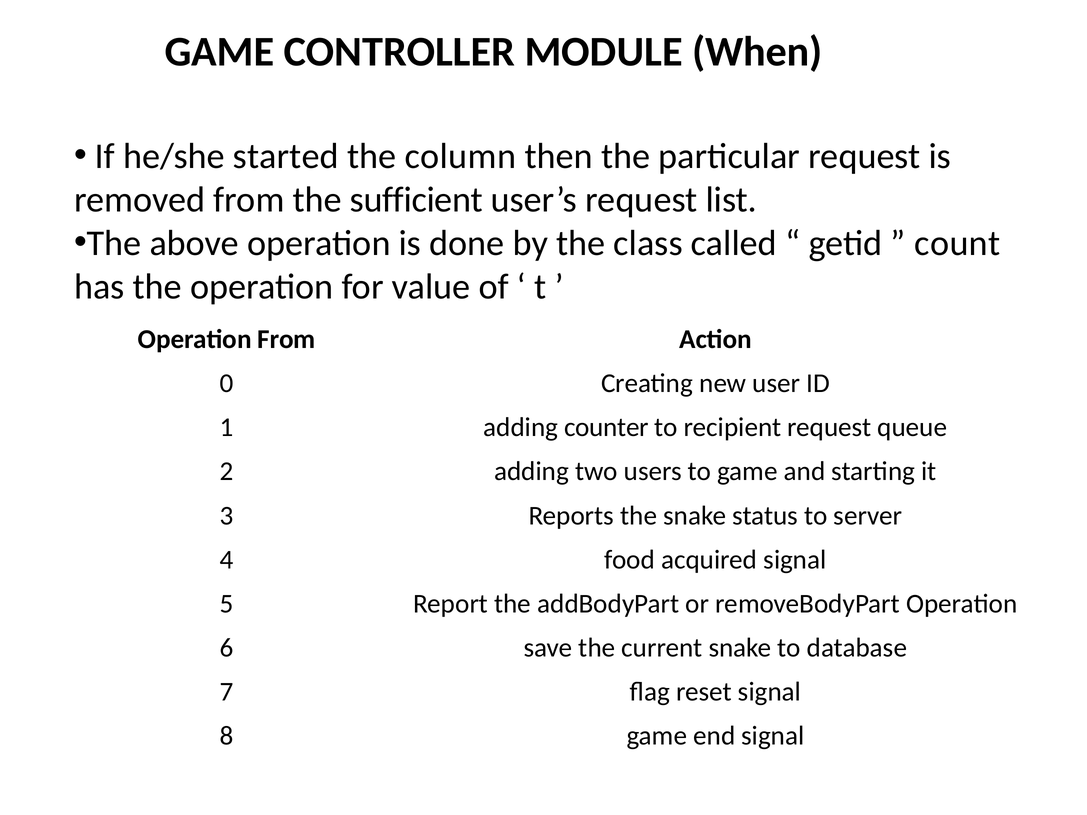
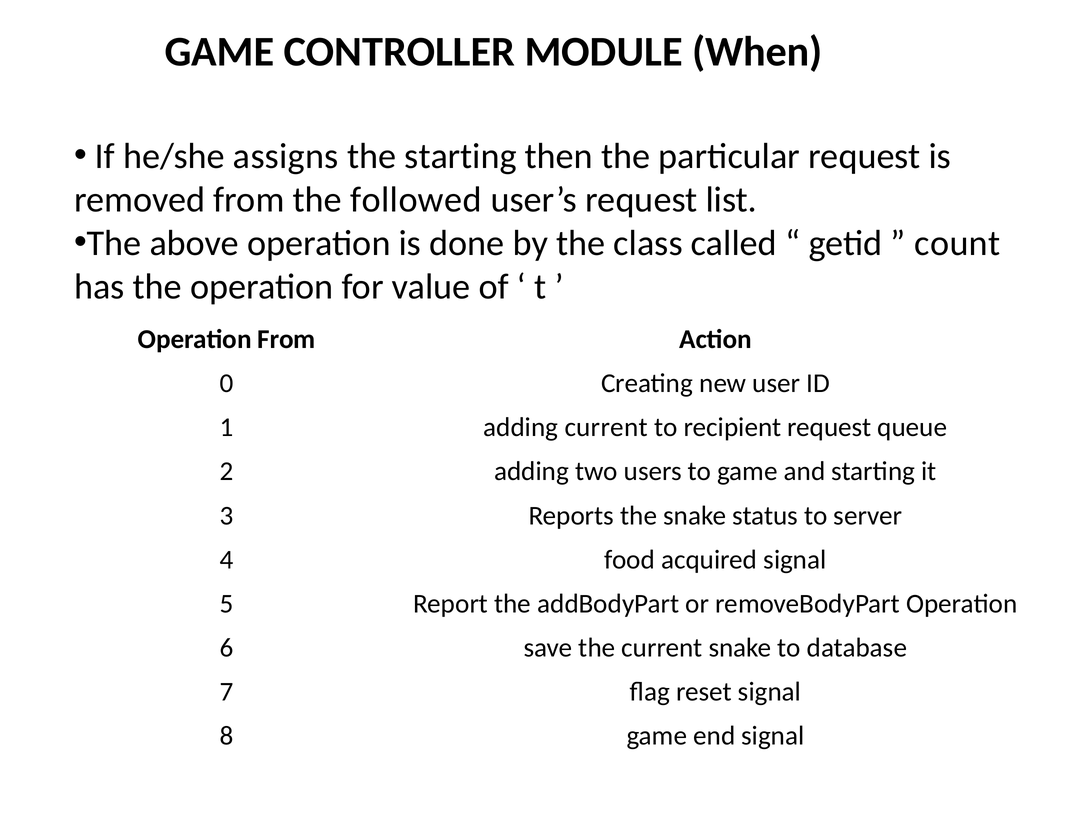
started: started -> assigns
the column: column -> starting
sufficient: sufficient -> followed
adding counter: counter -> current
